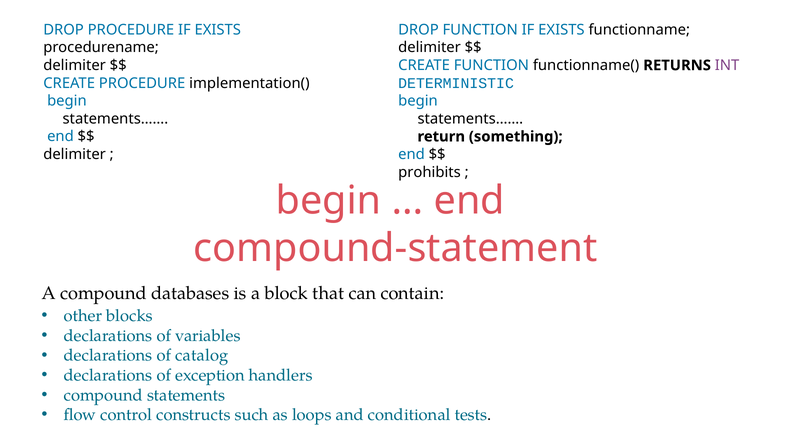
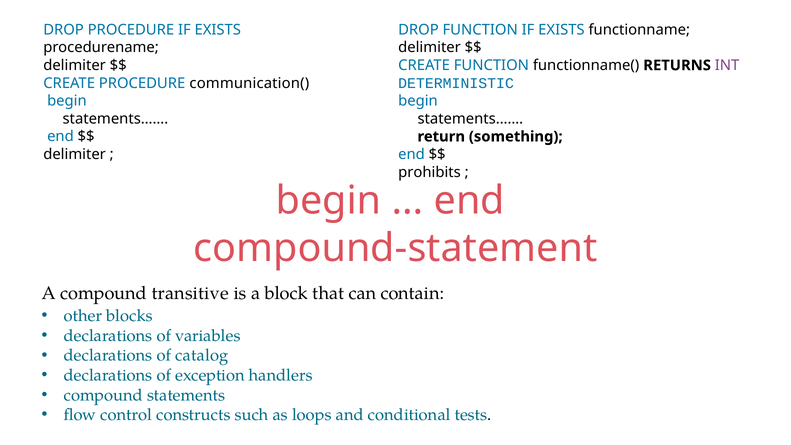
implementation(: implementation( -> communication(
databases: databases -> transitive
